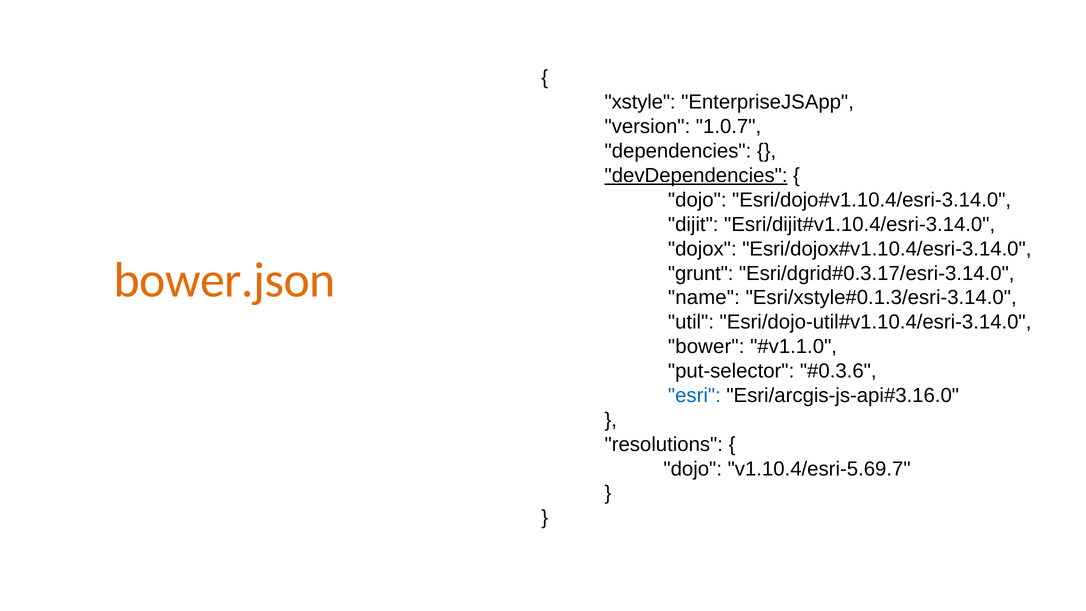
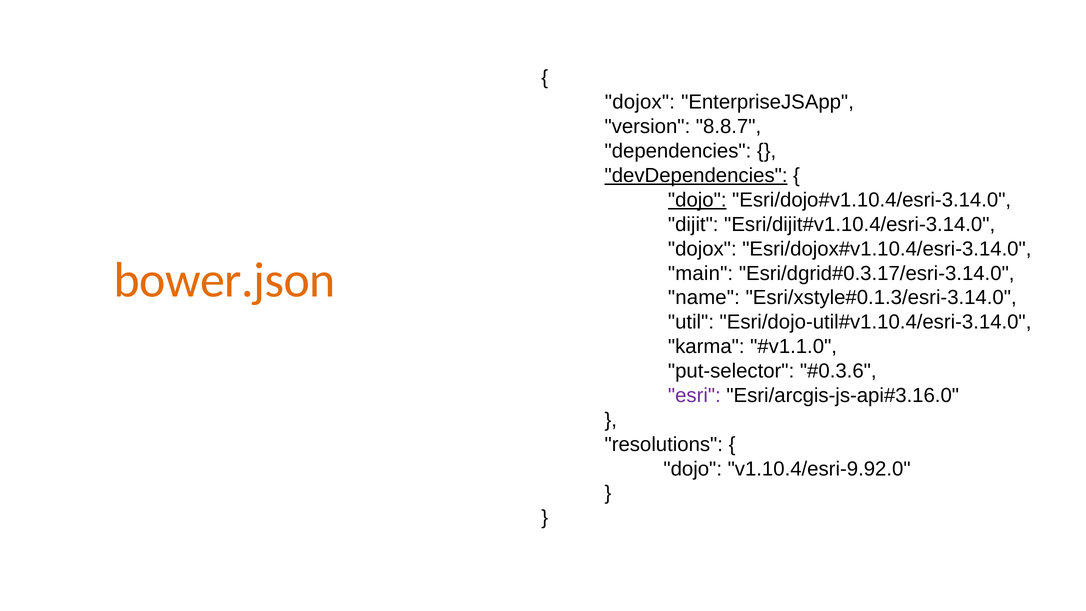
xstyle at (640, 102): xstyle -> dojox
1.0.7: 1.0.7 -> 8.8.7
dojo at (697, 200) underline: none -> present
grunt: grunt -> main
bower: bower -> karma
esri colour: blue -> purple
v1.10.4/esri-5.69.7: v1.10.4/esri-5.69.7 -> v1.10.4/esri-9.92.0
